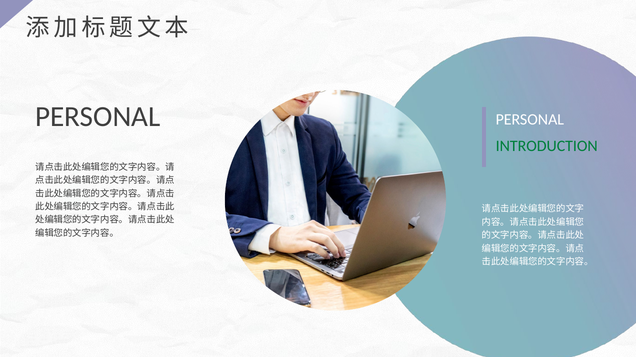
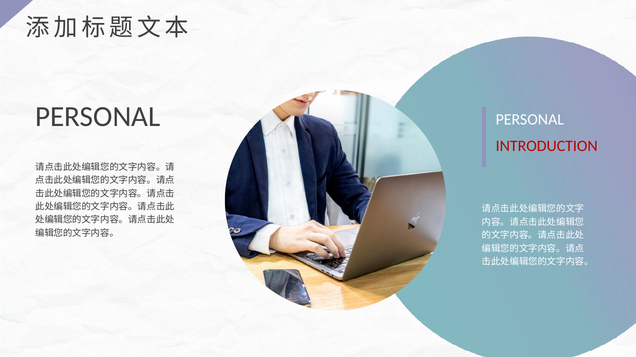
INTRODUCTION colour: green -> red
